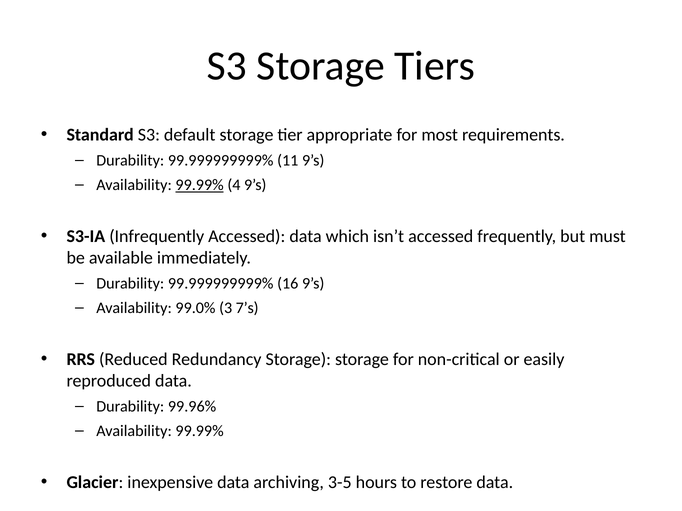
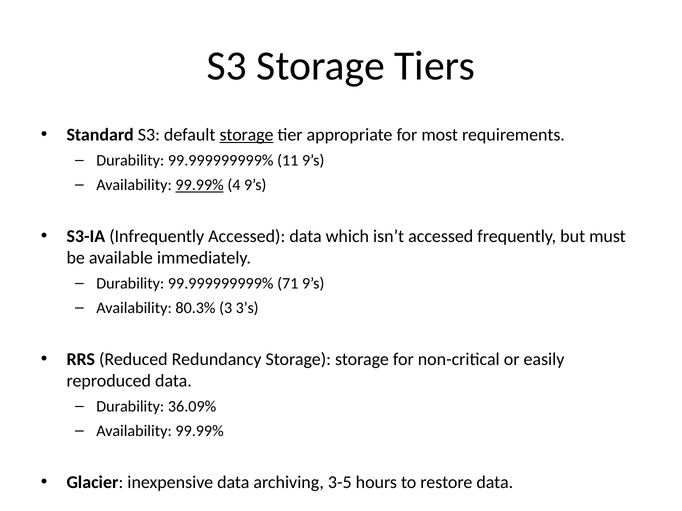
storage at (246, 135) underline: none -> present
16: 16 -> 71
99.0%: 99.0% -> 80.3%
7’s: 7’s -> 3’s
99.96%: 99.96% -> 36.09%
